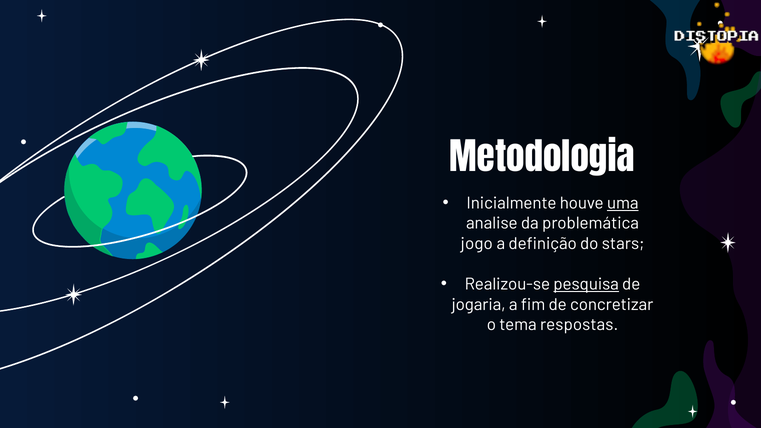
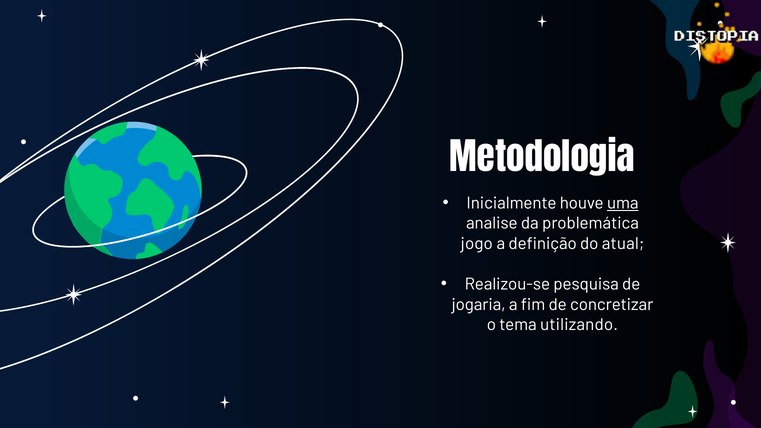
stars: stars -> atual
pesquisa underline: present -> none
respostas: respostas -> utilizando
